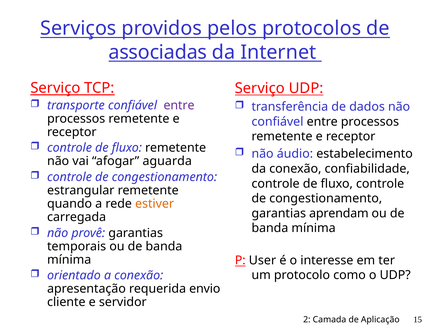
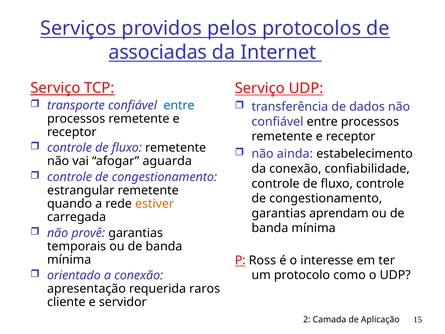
entre at (179, 105) colour: purple -> blue
áudio: áudio -> ainda
User: User -> Ross
envio: envio -> raros
